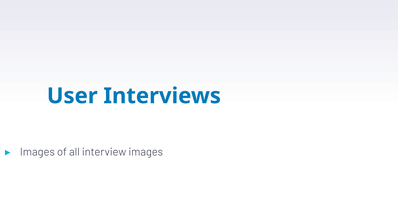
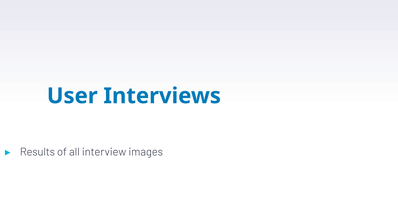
Images at (37, 152): Images -> Results
